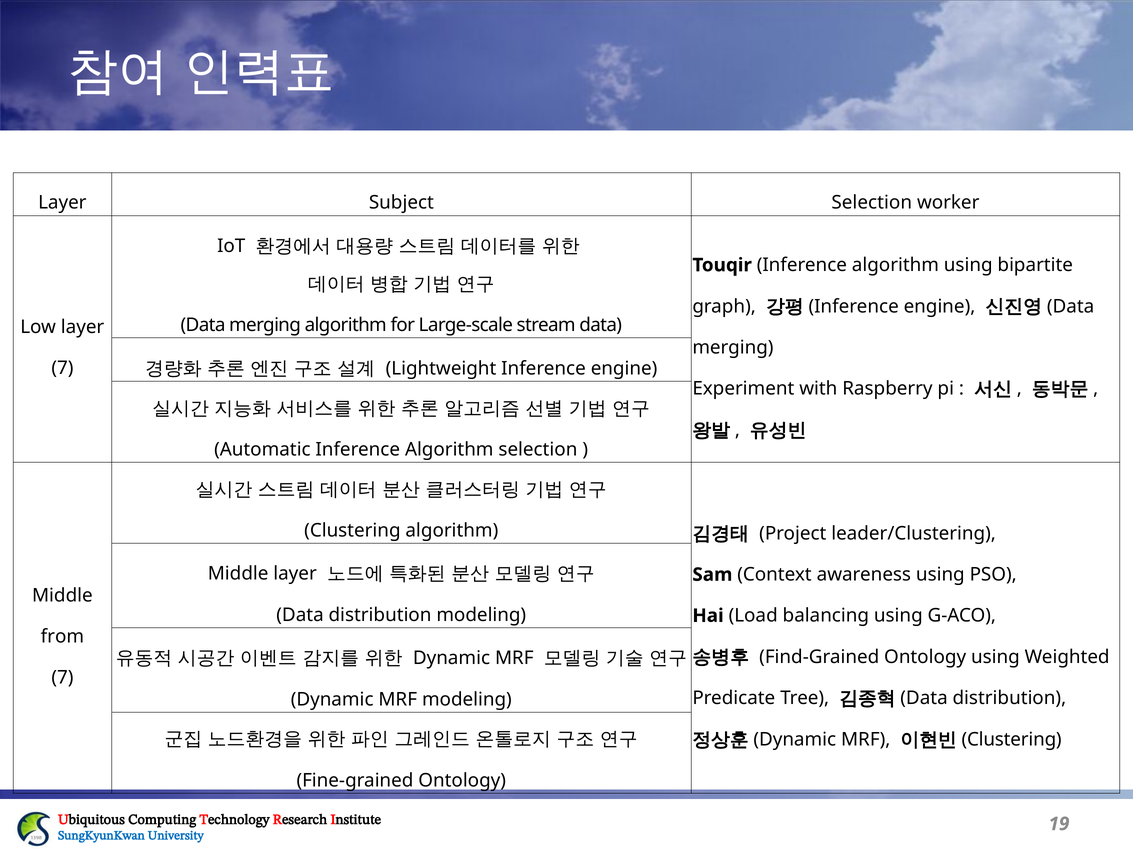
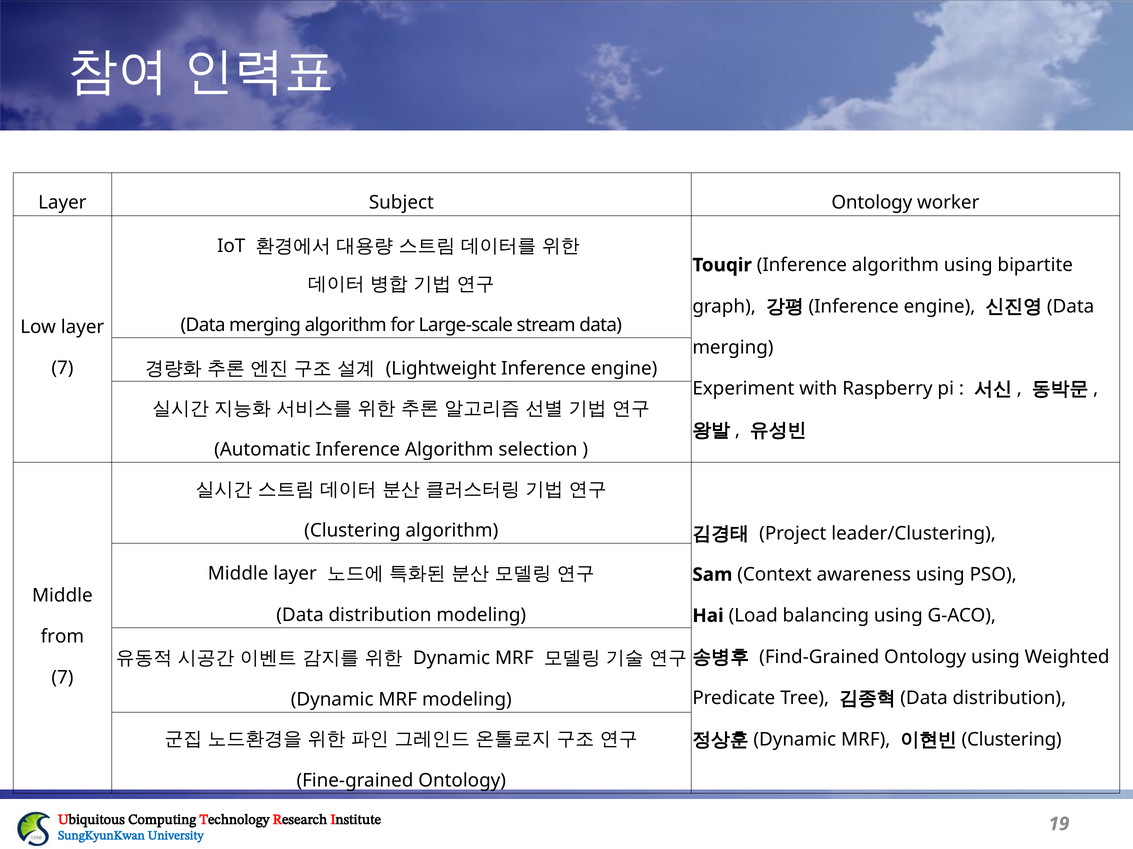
Subject Selection: Selection -> Ontology
